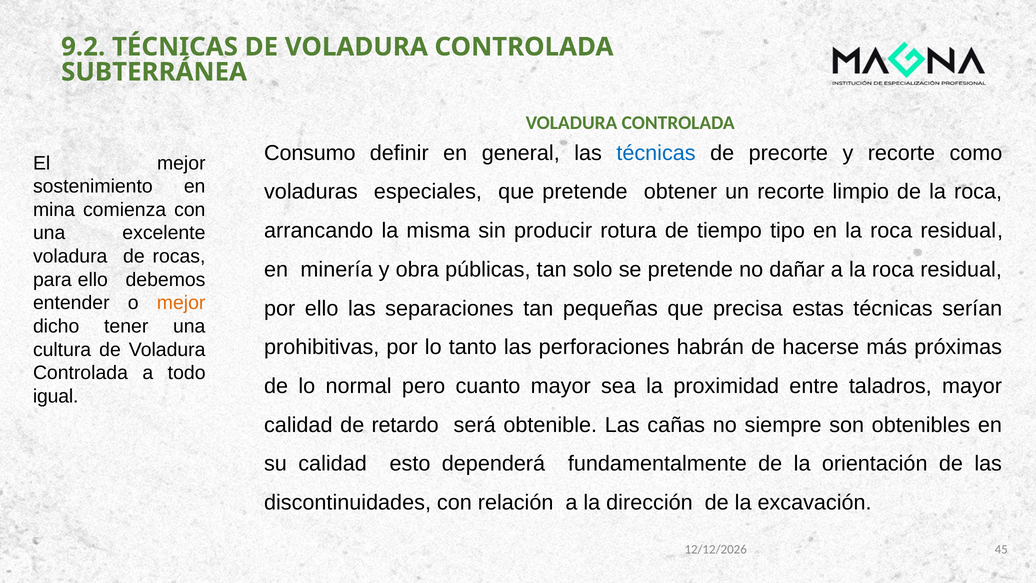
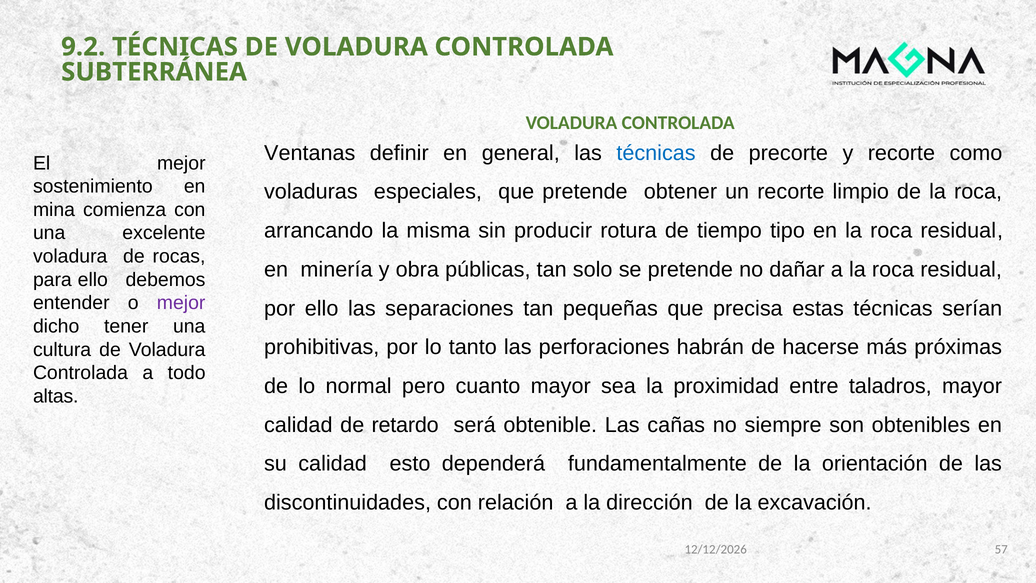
Consumo: Consumo -> Ventanas
mejor at (181, 303) colour: orange -> purple
igual: igual -> altas
45: 45 -> 57
